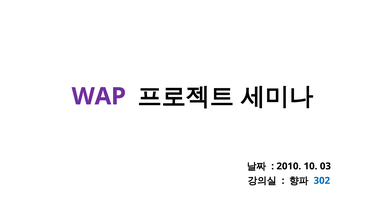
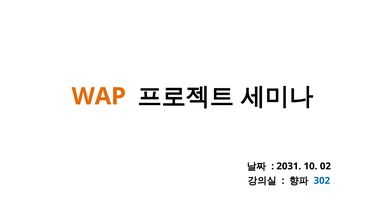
WAP colour: purple -> orange
2010: 2010 -> 2031
03: 03 -> 02
